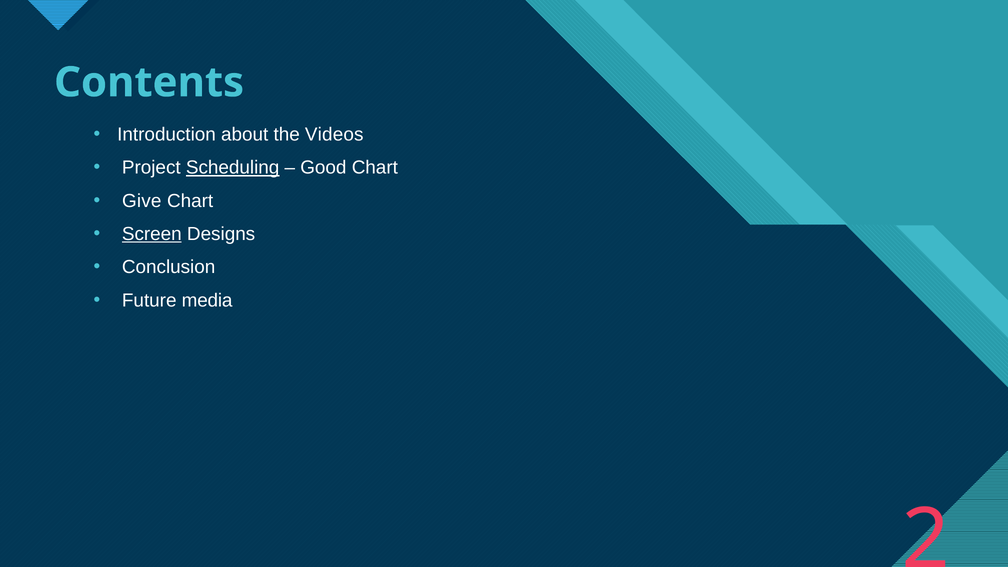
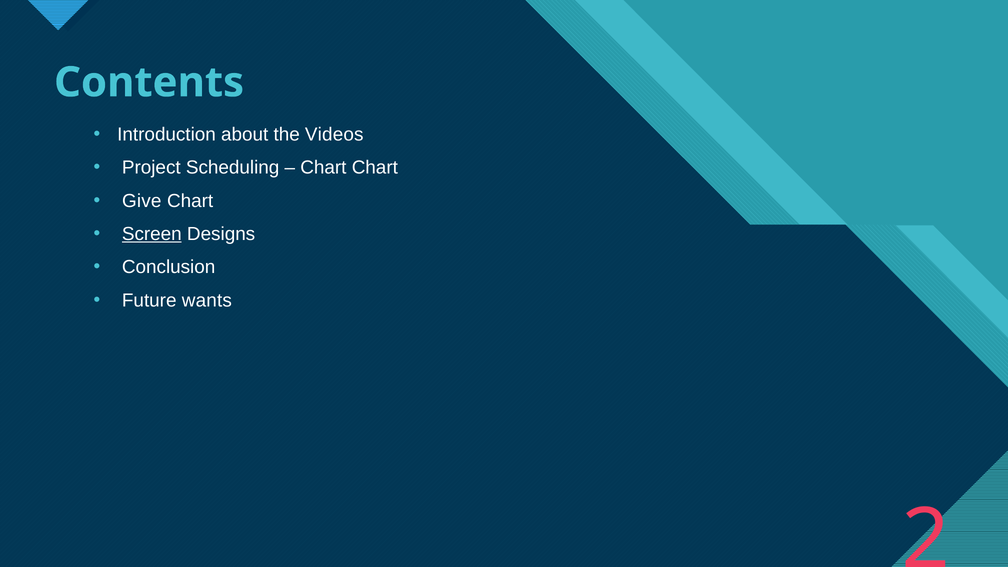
Scheduling underline: present -> none
Good at (323, 168): Good -> Chart
media: media -> wants
